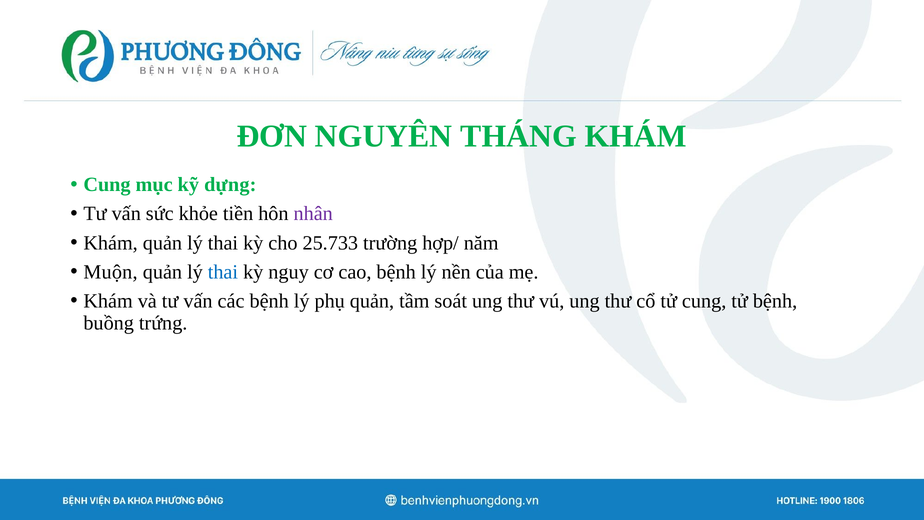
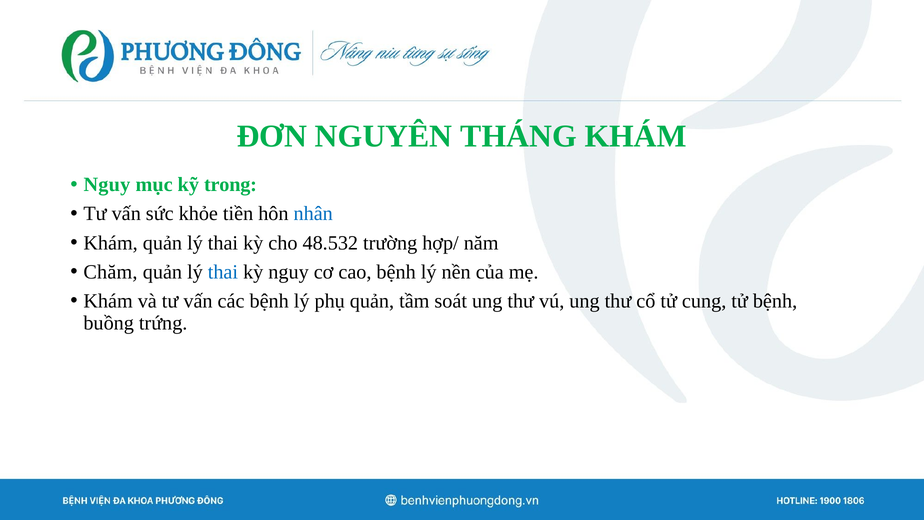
Cung at (107, 185): Cung -> Nguy
dựng: dựng -> trong
nhân colour: purple -> blue
25.733: 25.733 -> 48.532
Muộn: Muộn -> Chăm
